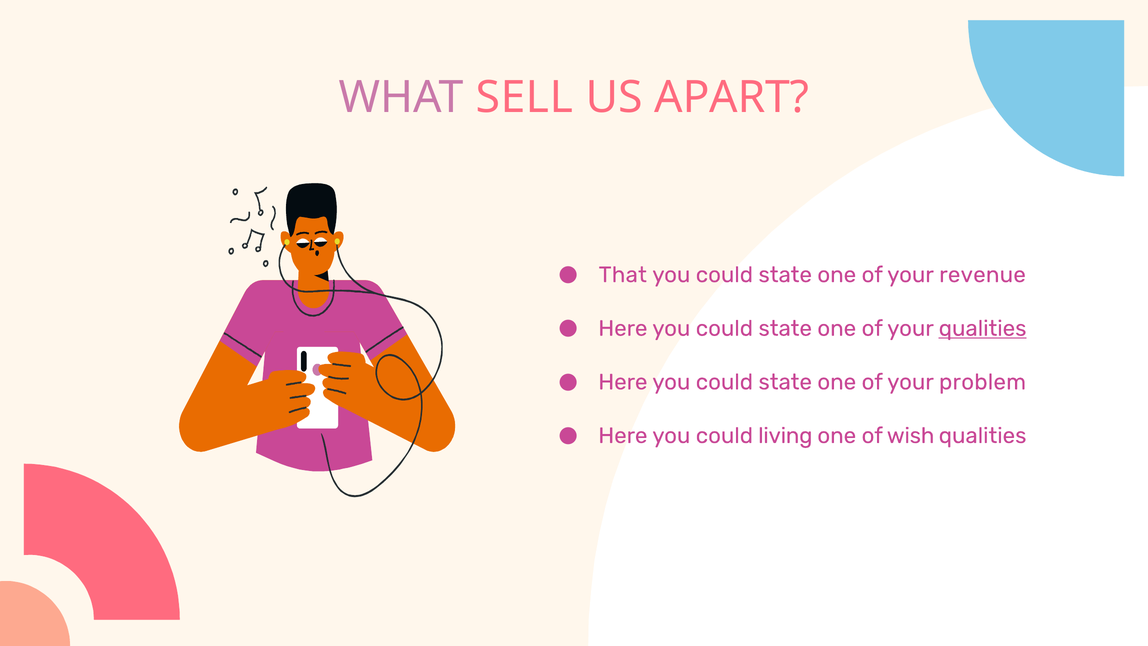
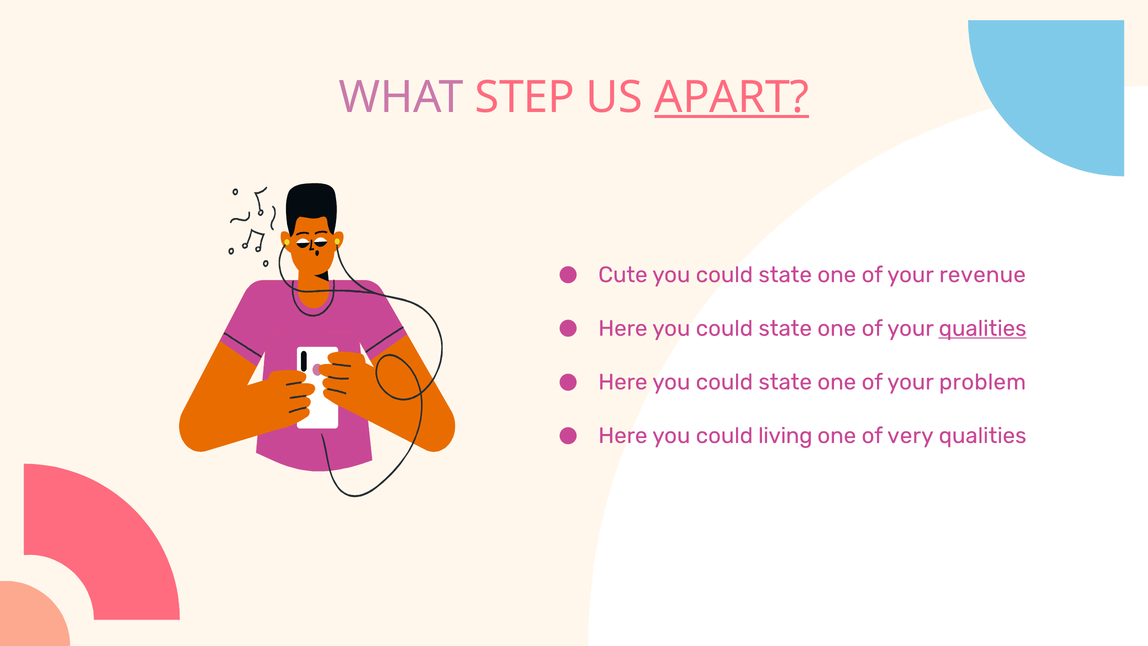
SELL: SELL -> STEP
APART underline: none -> present
That: That -> Cute
wish: wish -> very
